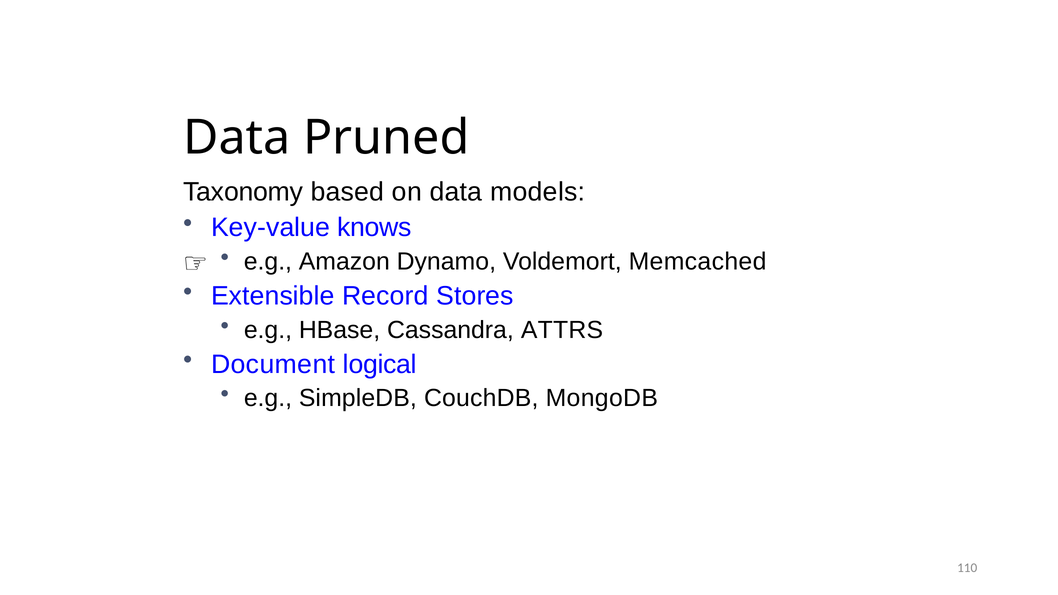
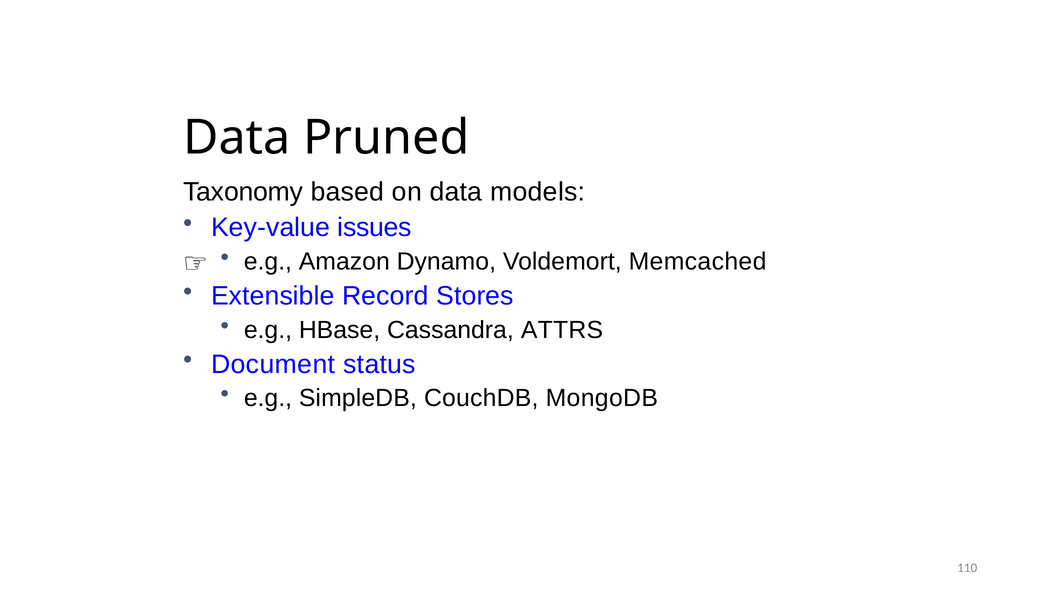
knows: knows -> issues
logical: logical -> status
